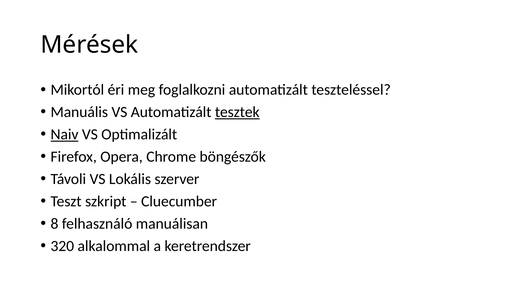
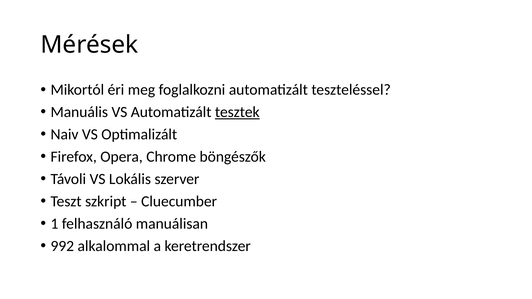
Naiv underline: present -> none
8: 8 -> 1
320: 320 -> 992
